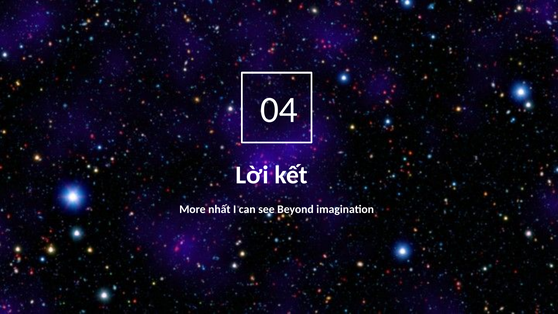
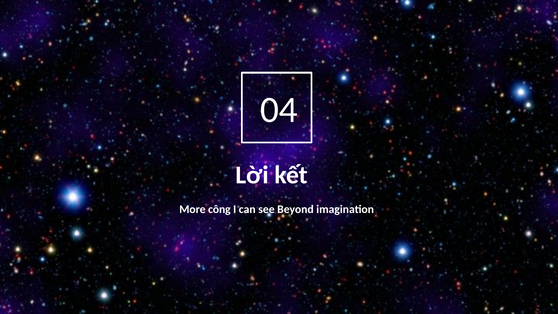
nhất: nhất -> công
